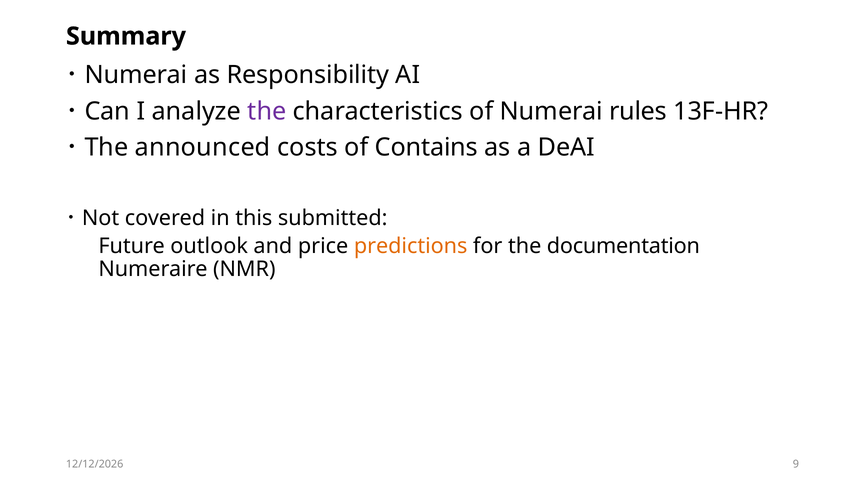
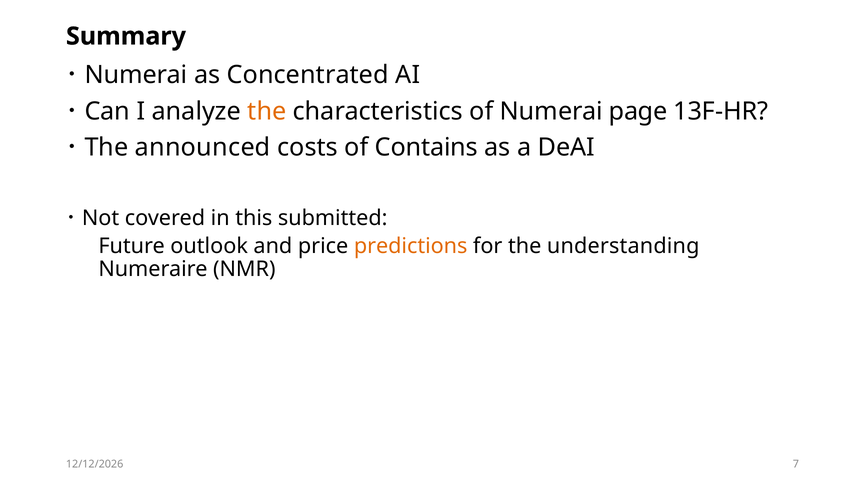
Responsibility: Responsibility -> Concentrated
the at (267, 111) colour: purple -> orange
rules: rules -> page
documentation: documentation -> understanding
9: 9 -> 7
